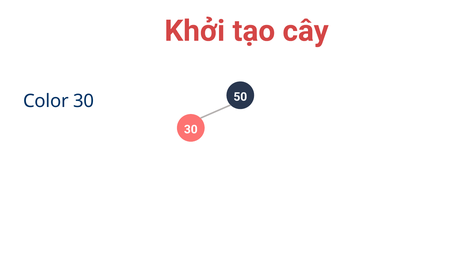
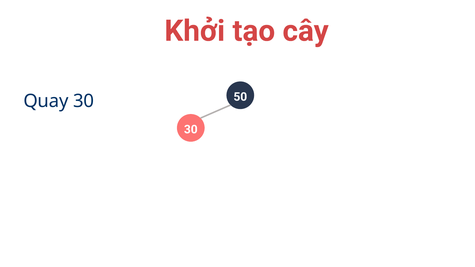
Color: Color -> Quay
